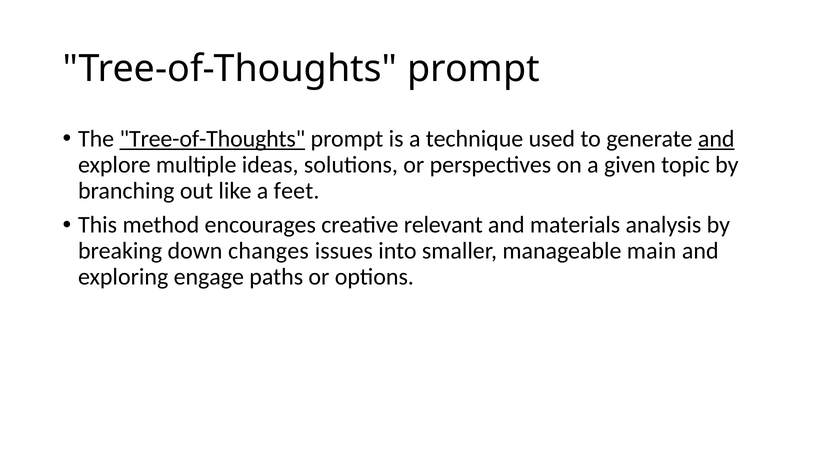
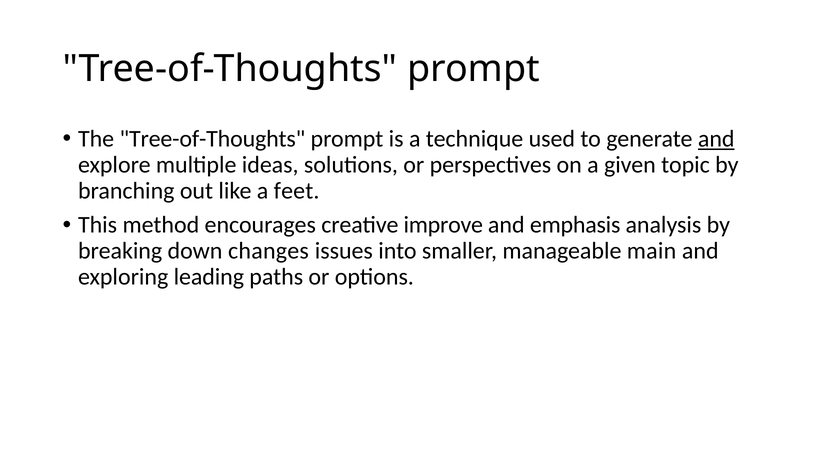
Tree-of-Thoughts at (212, 139) underline: present -> none
relevant: relevant -> improve
materials: materials -> emphasis
engage: engage -> leading
